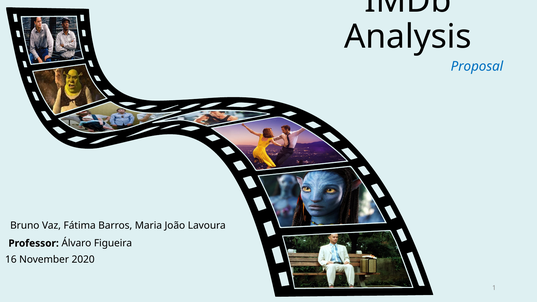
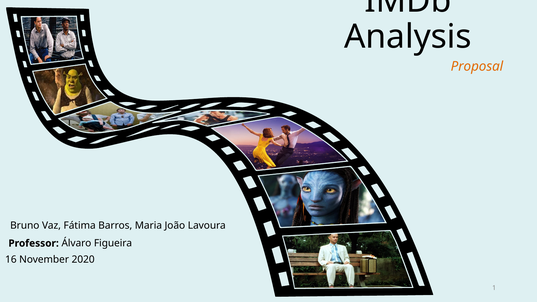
Proposal colour: blue -> orange
